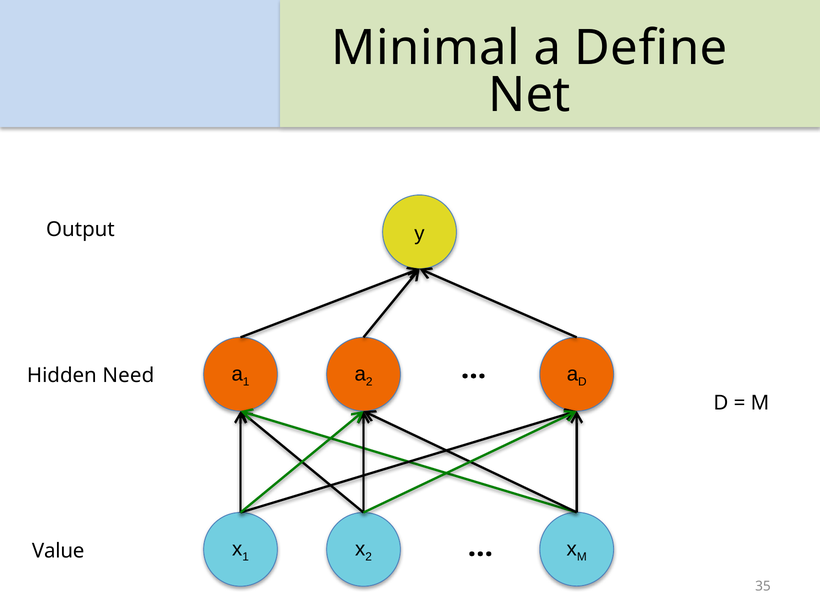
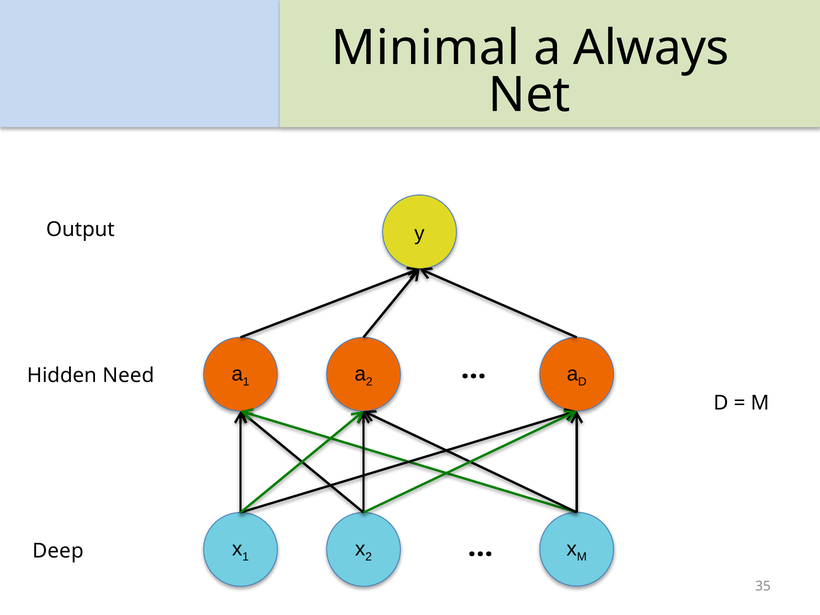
Define: Define -> Always
Value: Value -> Deep
